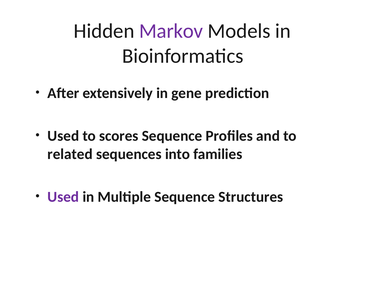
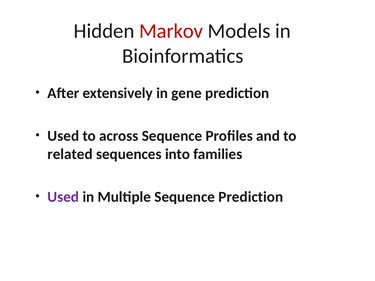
Markov colour: purple -> red
scores: scores -> across
Sequence Structures: Structures -> Prediction
